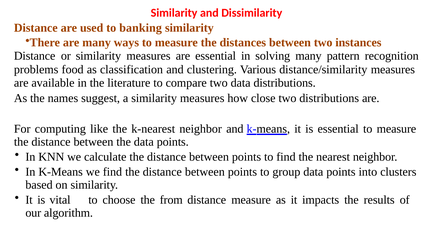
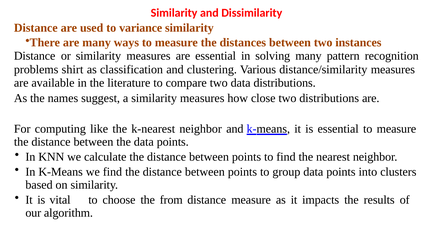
banking: banking -> variance
food: food -> shirt
